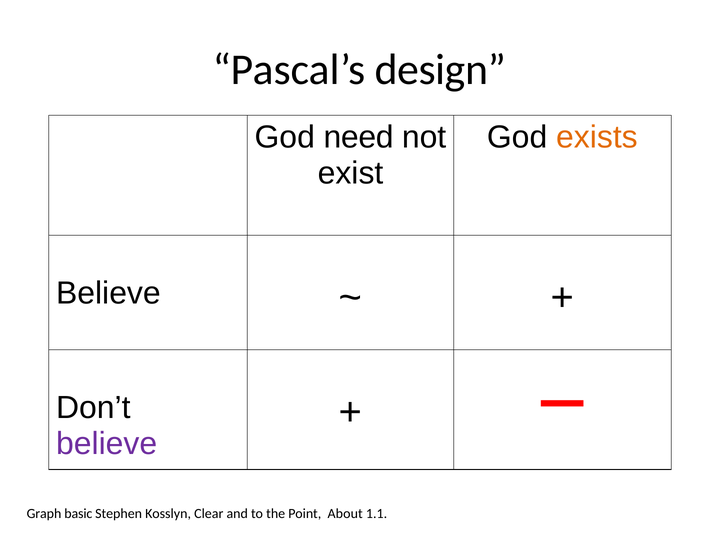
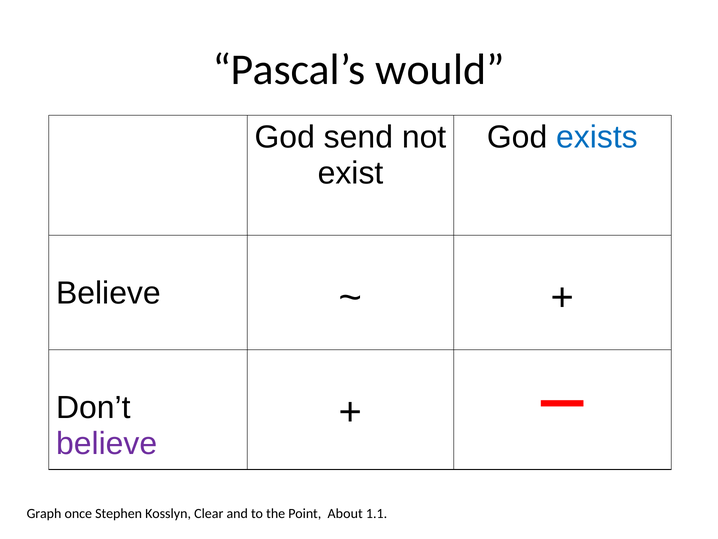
design: design -> would
need: need -> send
exists colour: orange -> blue
basic: basic -> once
